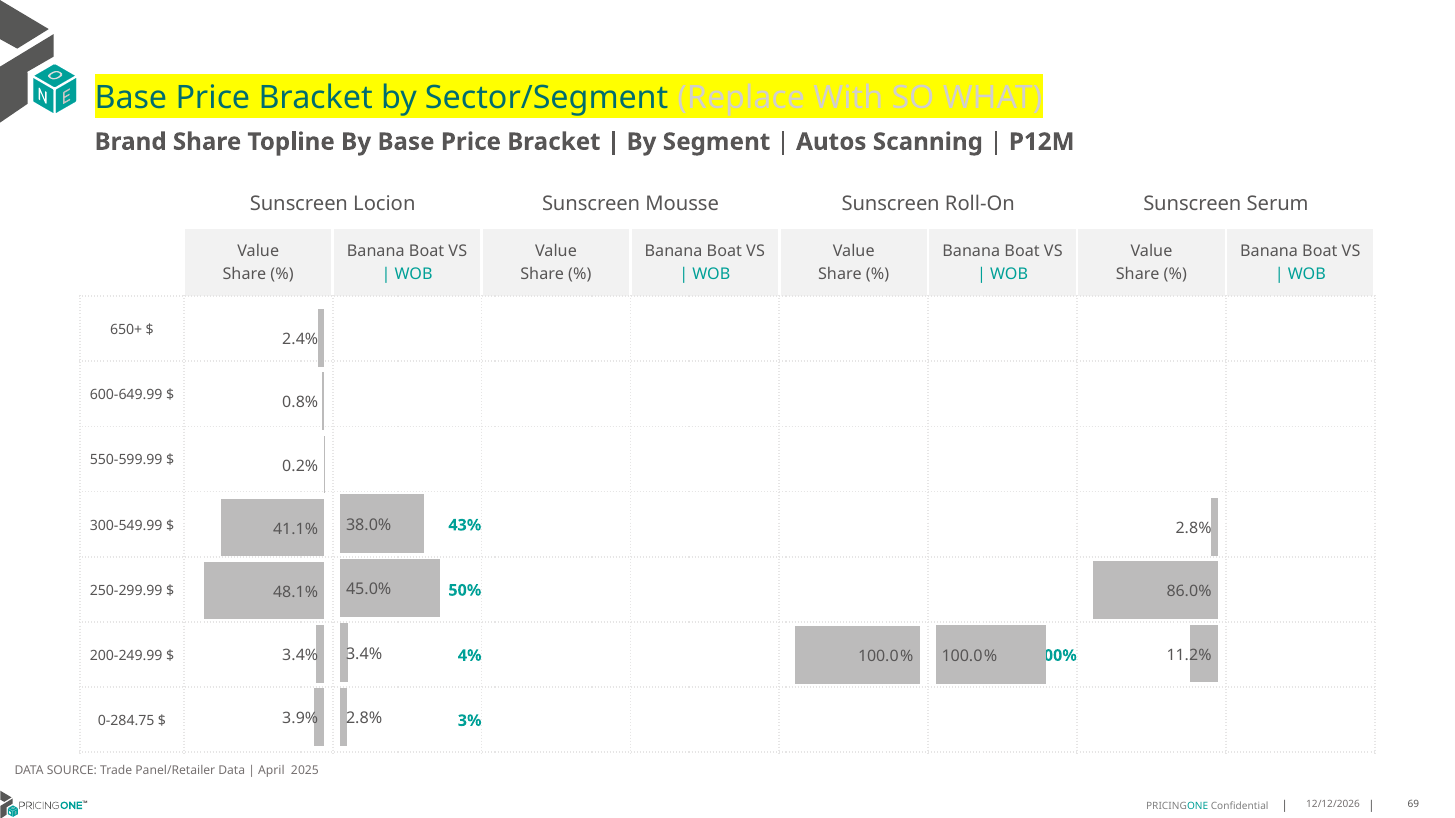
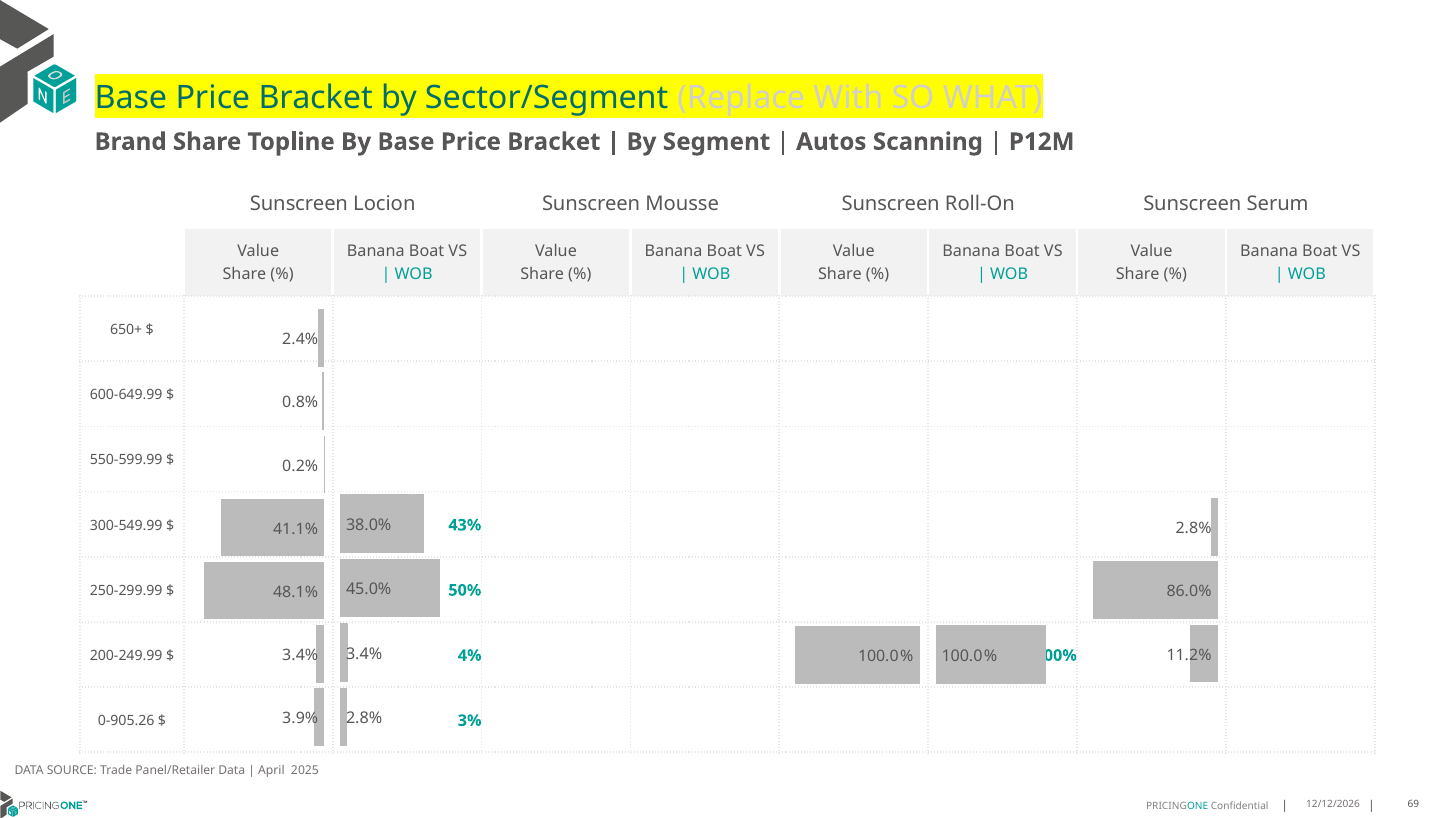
0-284.75: 0-284.75 -> 0-905.26
